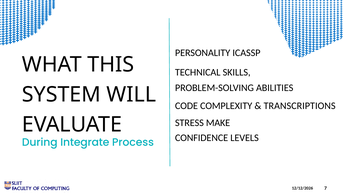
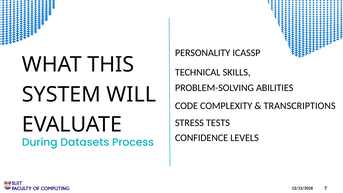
MAKE: MAKE -> TESTS
Integrate: Integrate -> Datasets
